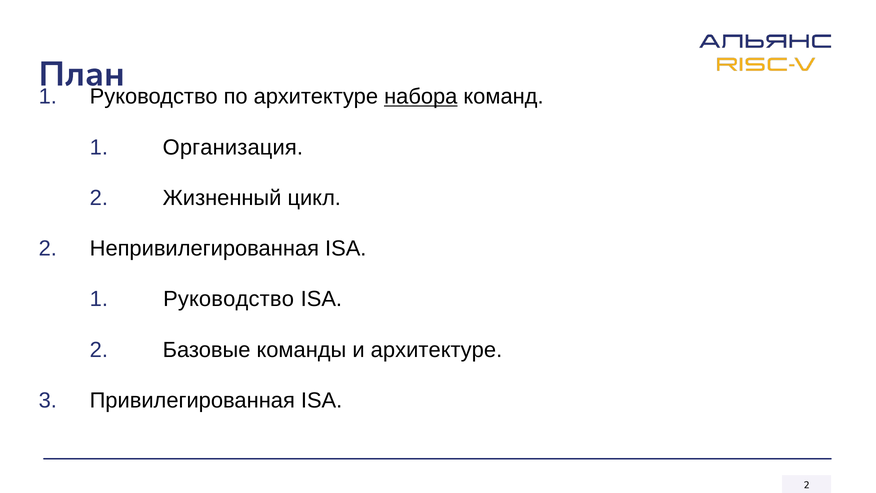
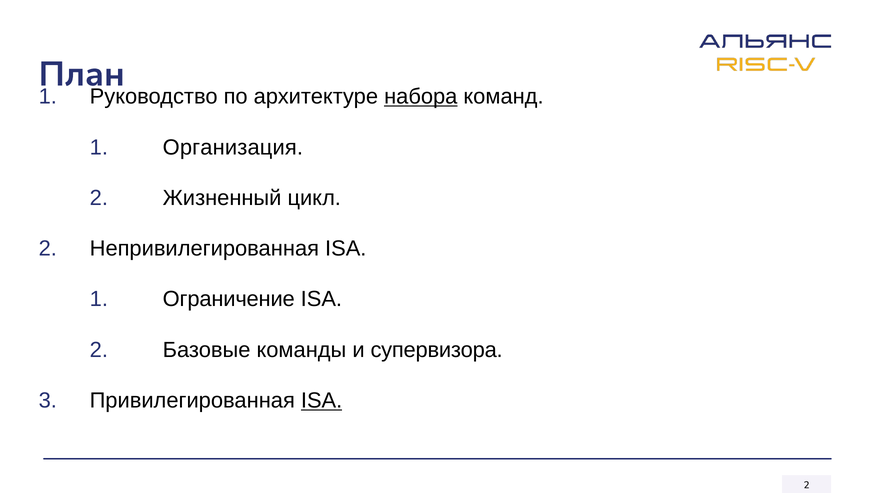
Руководство at (229, 299): Руководство -> Ограничение
и архитектуре: архитектуре -> супервизора
ISA at (322, 400) underline: none -> present
